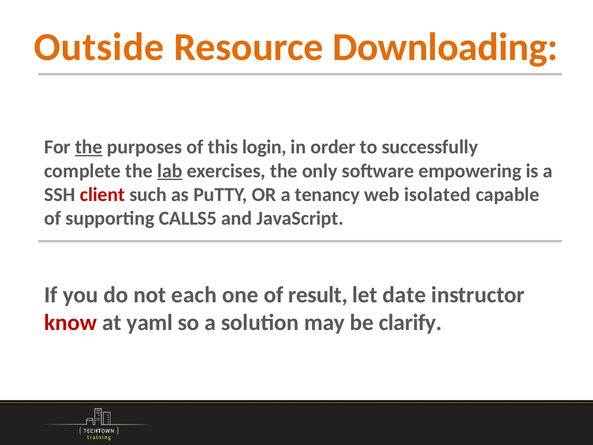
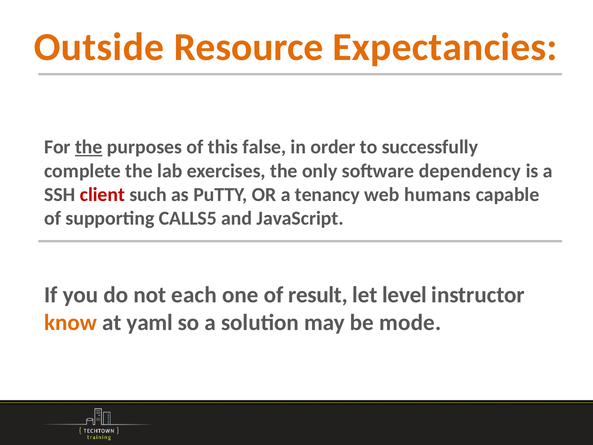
Downloading: Downloading -> Expectancies
login: login -> false
lab underline: present -> none
empowering: empowering -> dependency
isolated: isolated -> humans
date: date -> level
know colour: red -> orange
clarify: clarify -> mode
